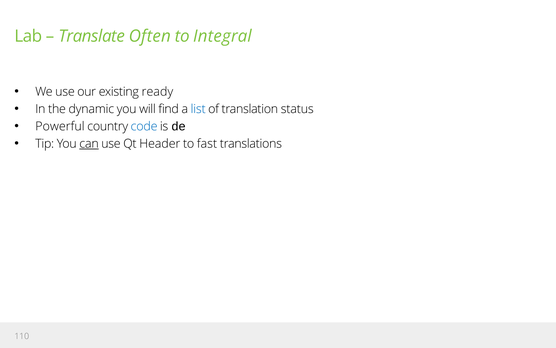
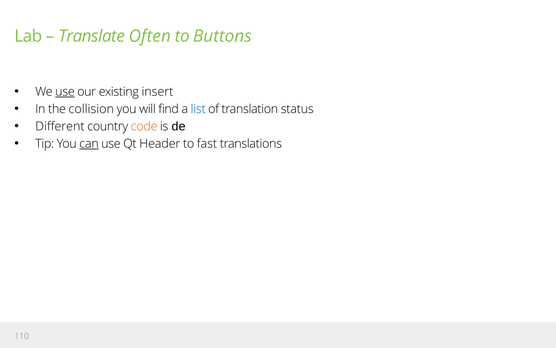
Integral: Integral -> Buttons
use at (65, 92) underline: none -> present
ready: ready -> insert
dynamic: dynamic -> collision
Powerful: Powerful -> Different
code colour: blue -> orange
